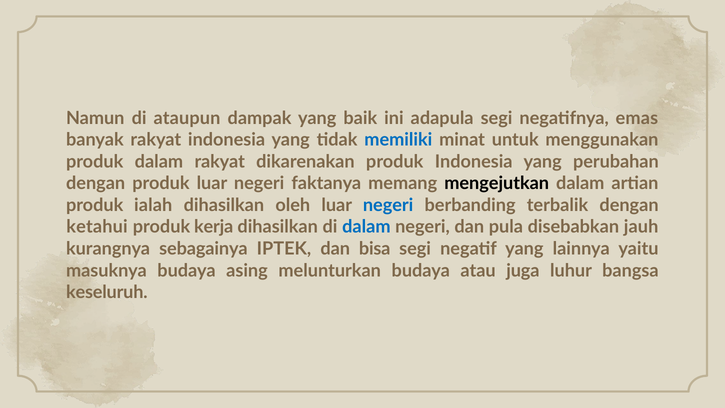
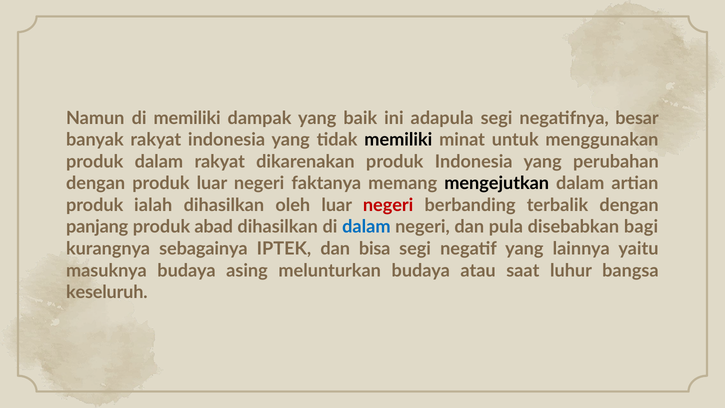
di ataupun: ataupun -> memiliki
emas: emas -> besar
memiliki at (398, 140) colour: blue -> black
negeri at (388, 205) colour: blue -> red
ketahui: ketahui -> panjang
kerja: kerja -> abad
jauh: jauh -> bagi
juga: juga -> saat
